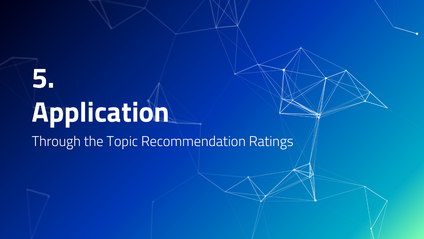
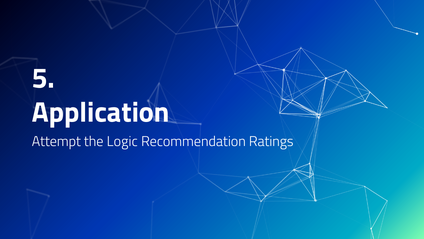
Through: Through -> Attempt
Topic: Topic -> Logic
